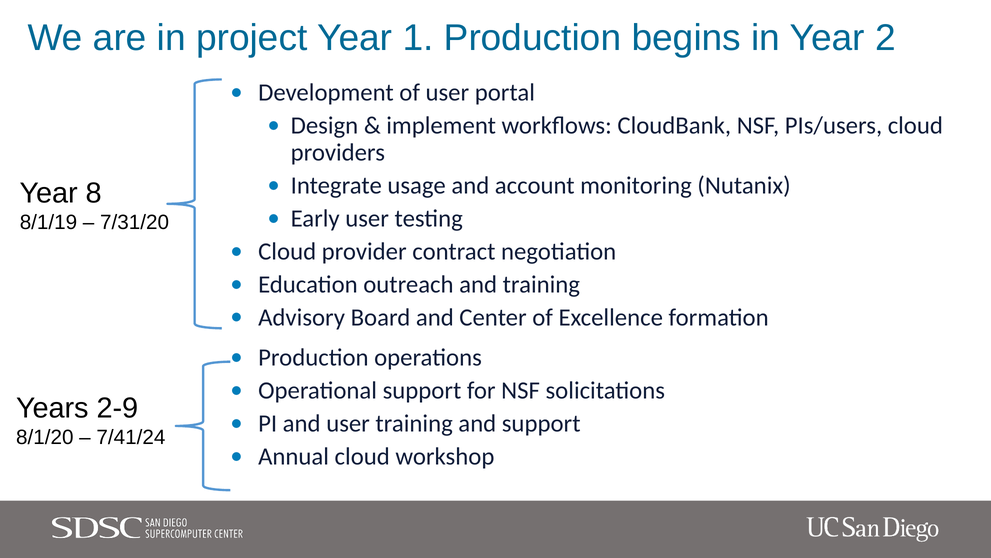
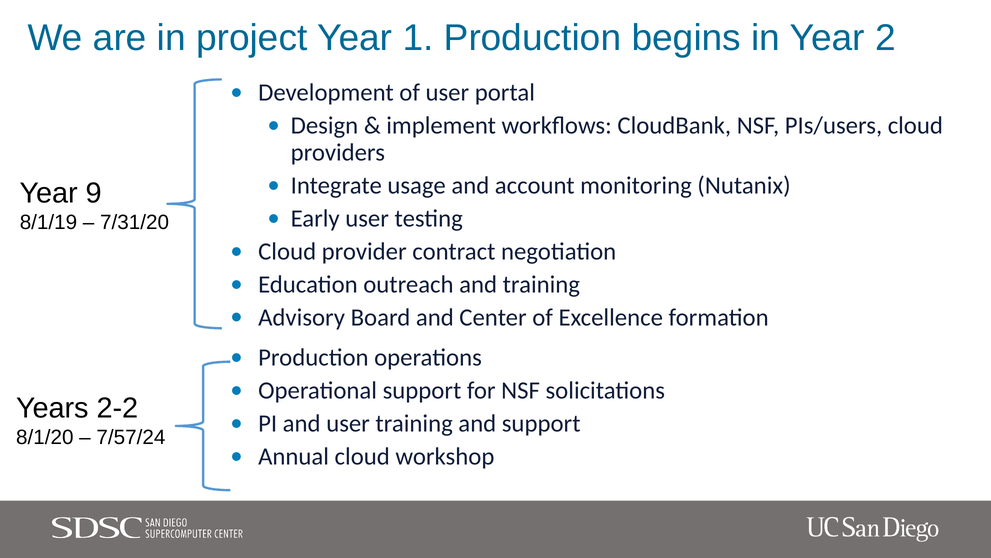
8: 8 -> 9
2-9: 2-9 -> 2-2
7/41/24: 7/41/24 -> 7/57/24
